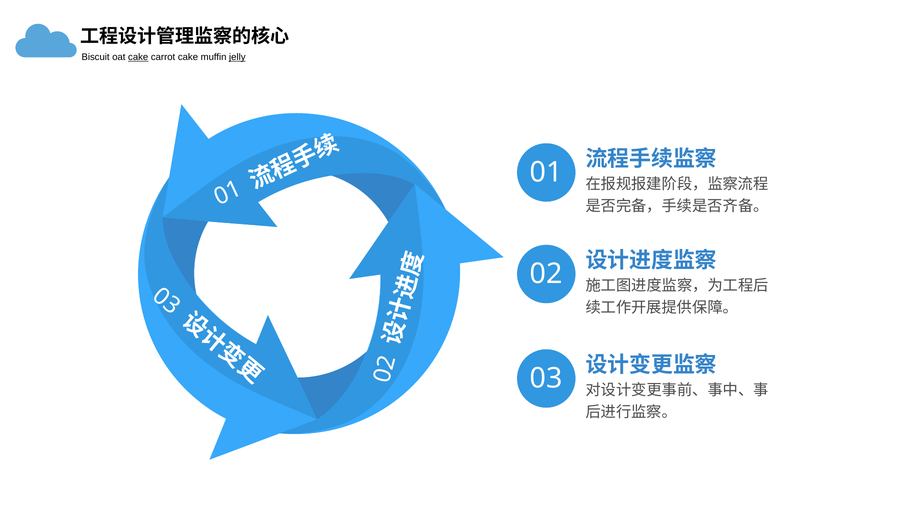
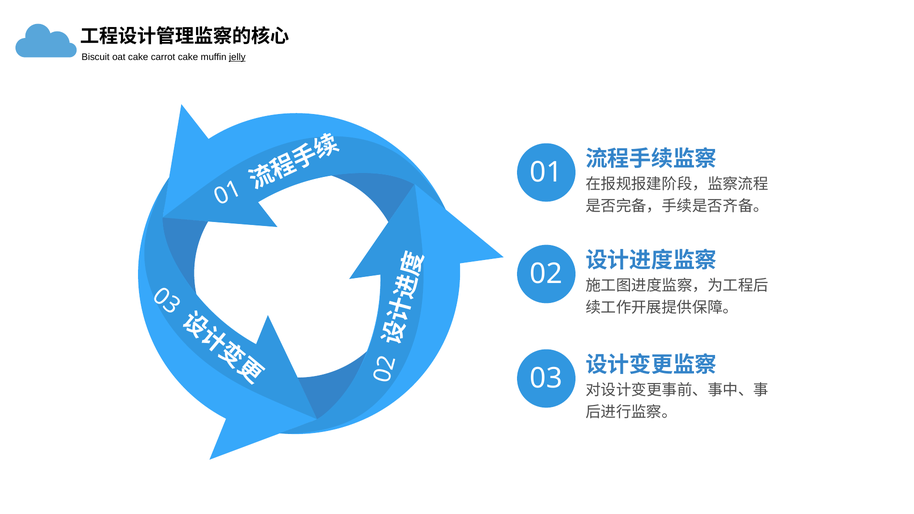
cake at (138, 57) underline: present -> none
